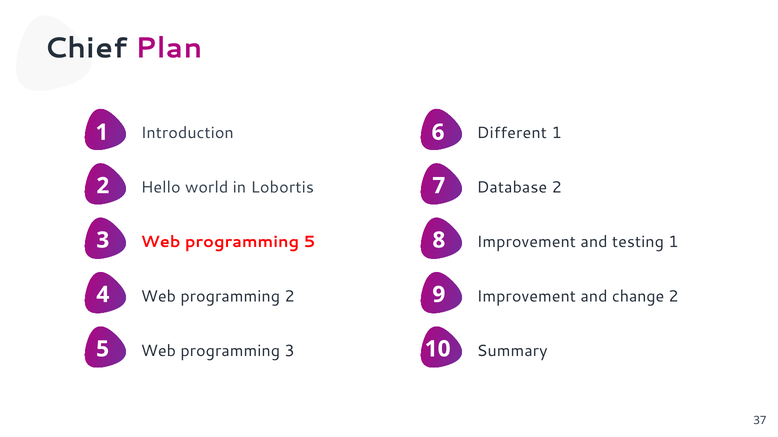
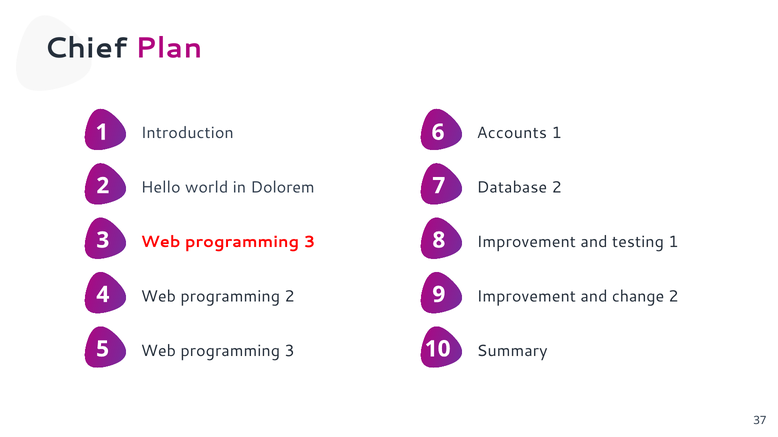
Different: Different -> Accounts
Lobortis: Lobortis -> Dolorem
5 at (309, 242): 5 -> 3
